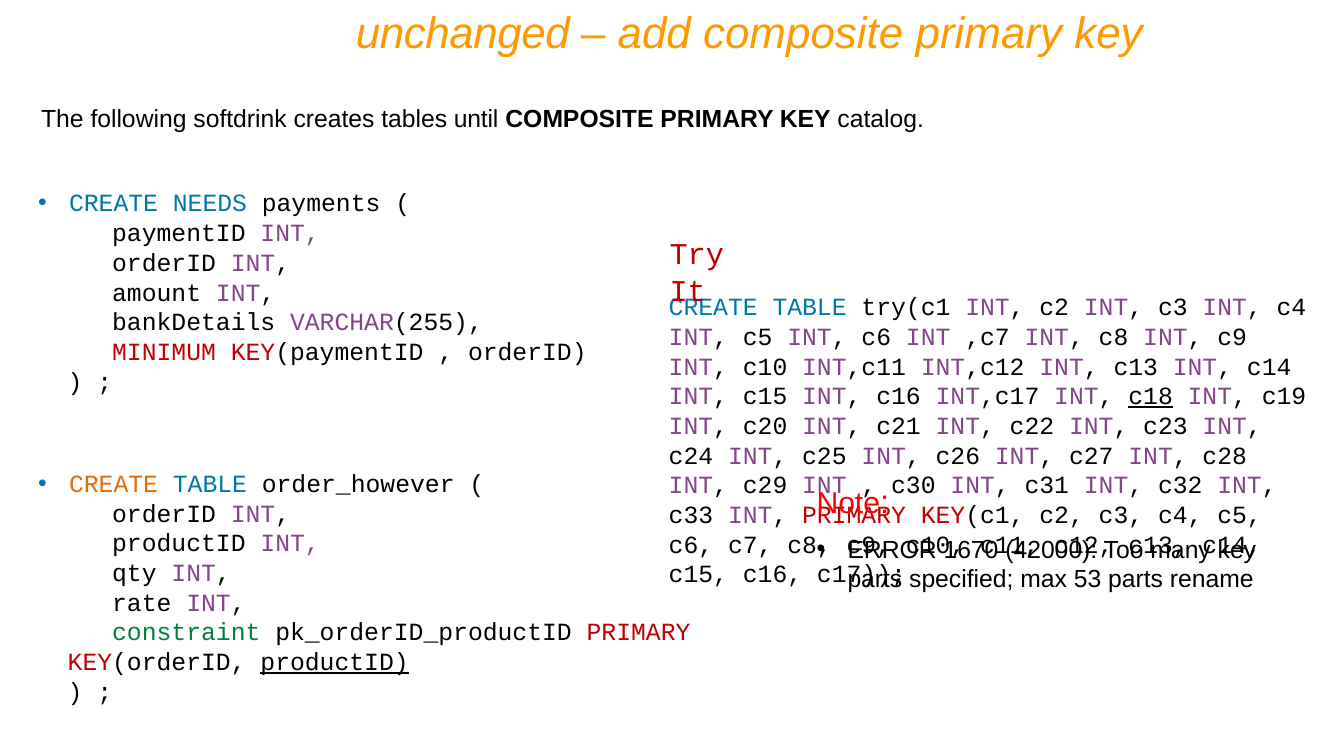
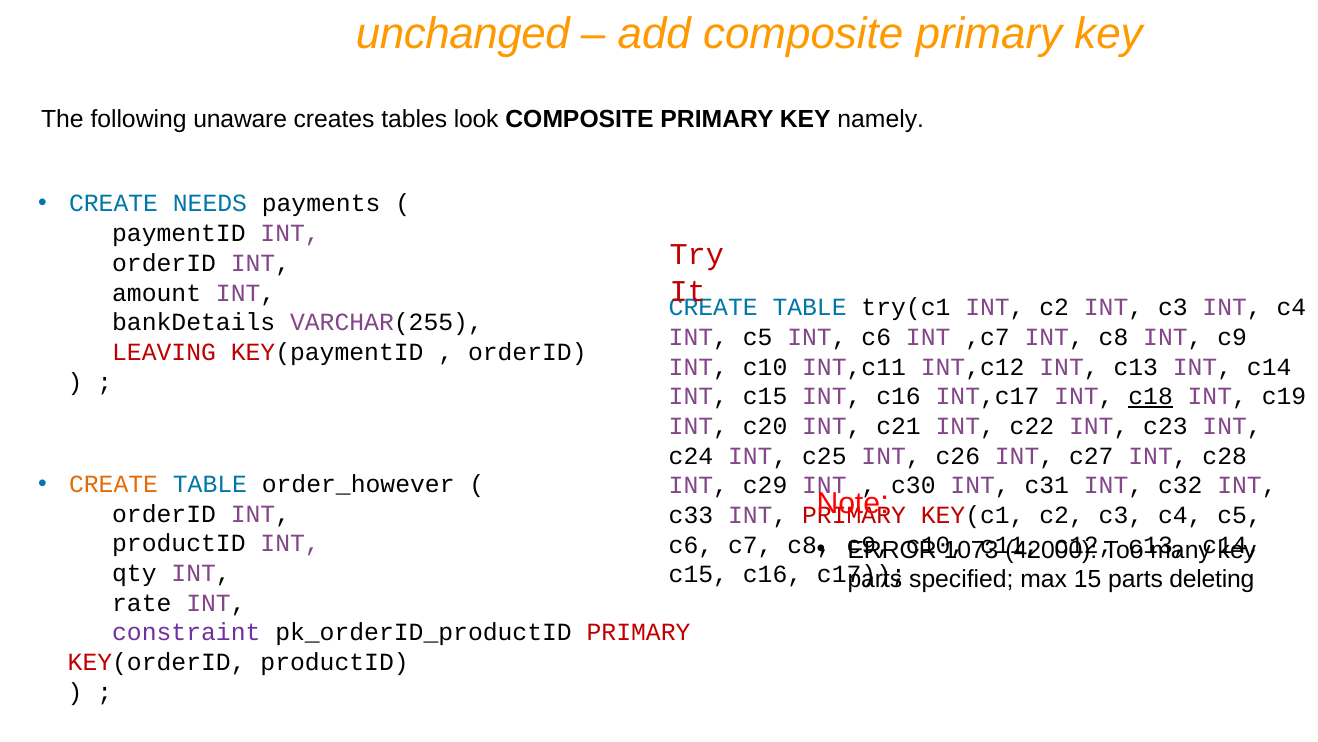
softdrink: softdrink -> unaware
until: until -> look
catalog: catalog -> namely
MINIMUM: MINIMUM -> LEAVING
1670: 1670 -> 1073
53: 53 -> 15
rename: rename -> deleting
constraint colour: green -> purple
productID at (335, 662) underline: present -> none
